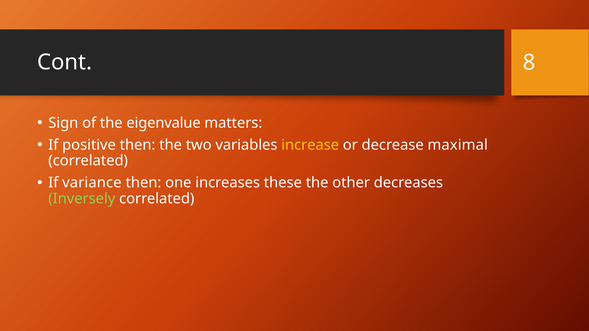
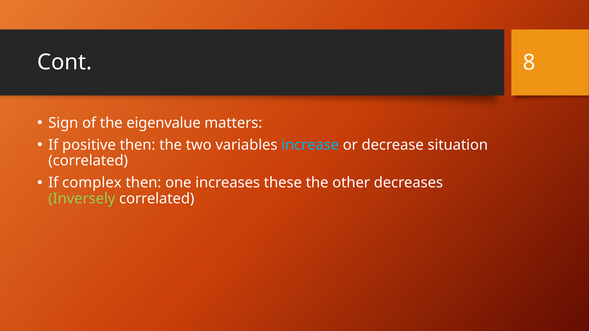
increase colour: yellow -> light blue
maximal: maximal -> situation
variance: variance -> complex
